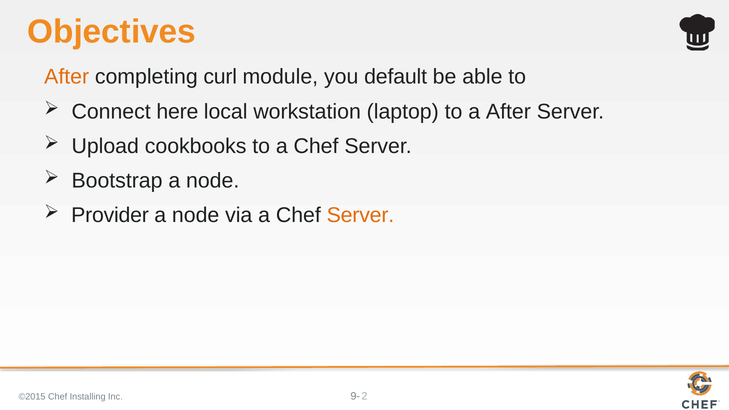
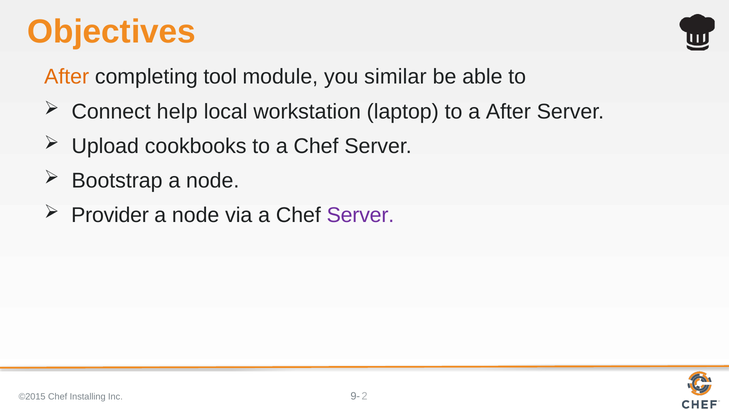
curl: curl -> tool
default: default -> similar
here: here -> help
Server at (360, 215) colour: orange -> purple
